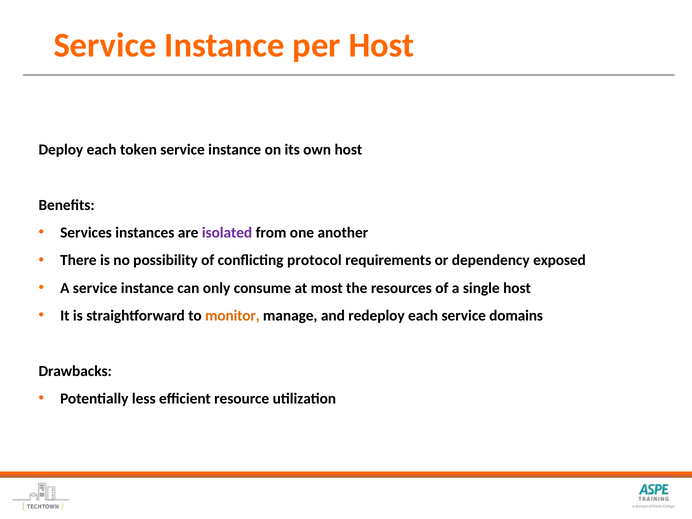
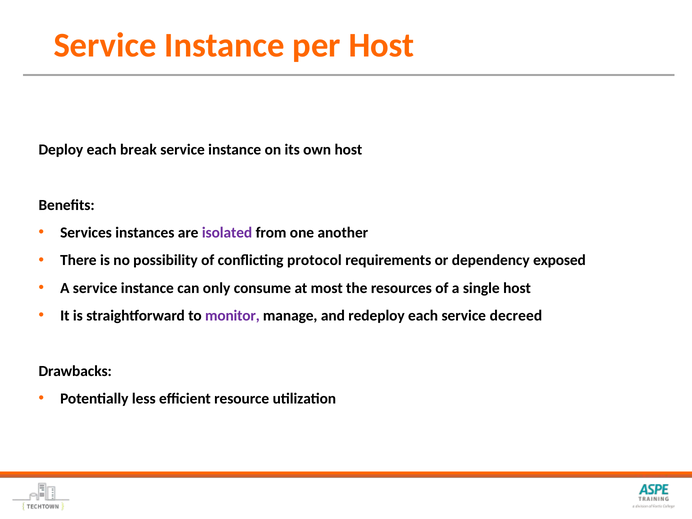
token: token -> break
monitor colour: orange -> purple
domains: domains -> decreed
